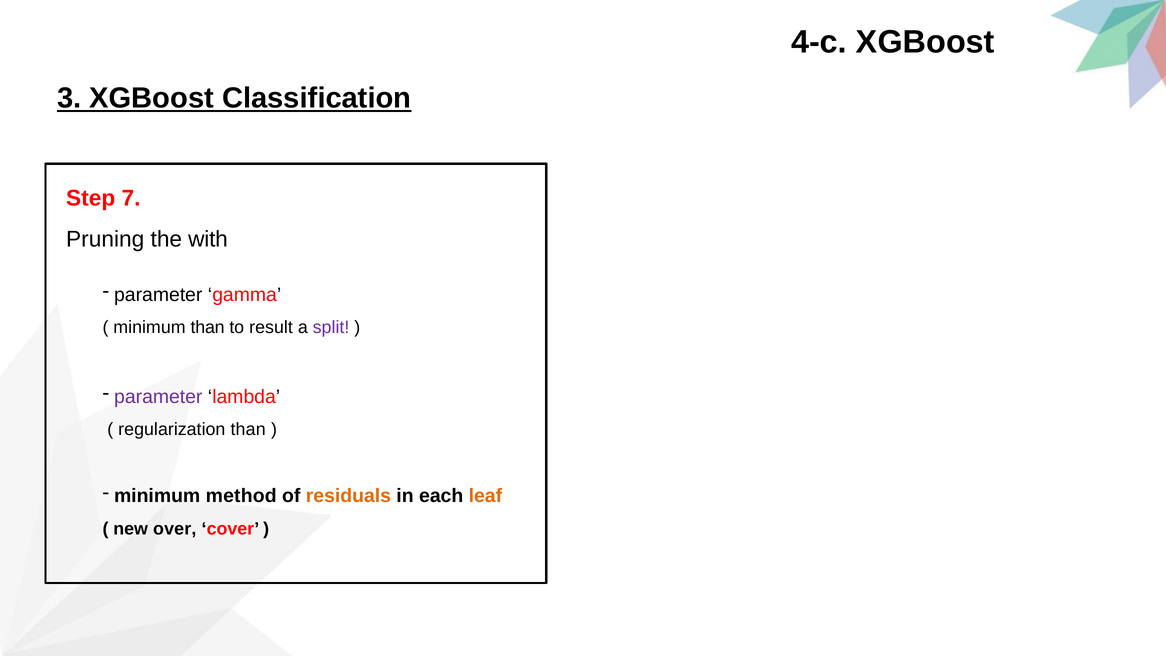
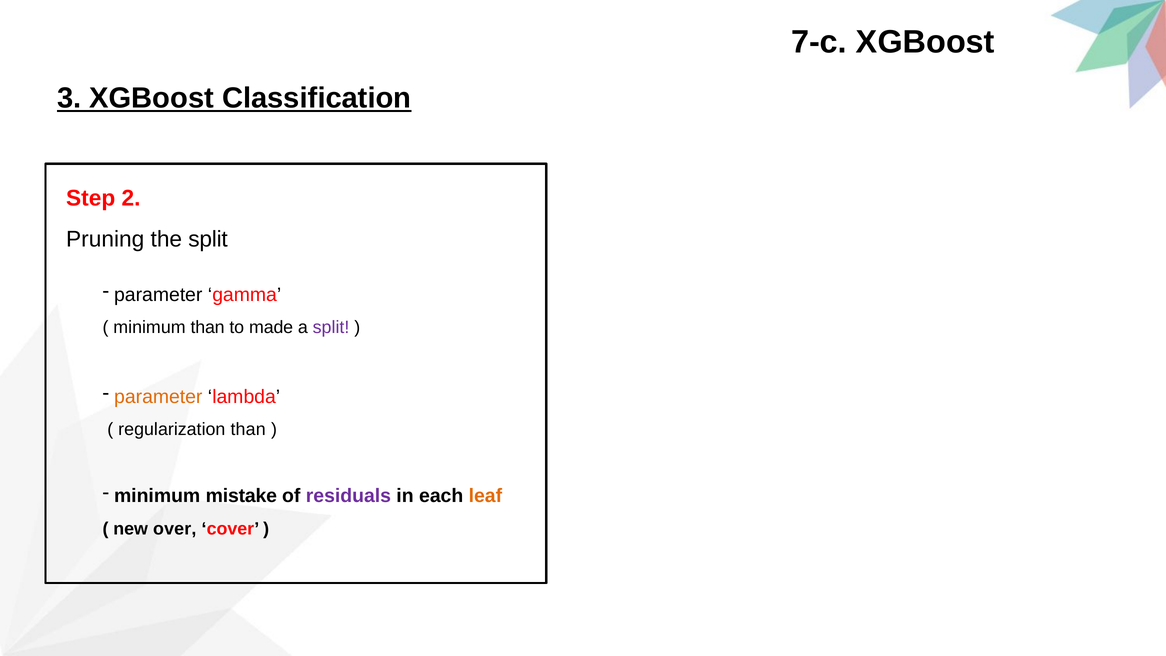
4-c: 4-c -> 7-c
7: 7 -> 2
the with: with -> split
result: result -> made
parameter at (158, 397) colour: purple -> orange
method: method -> mistake
residuals colour: orange -> purple
